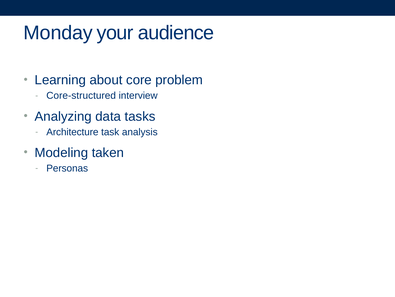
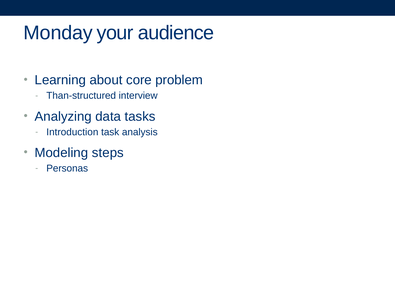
Core-structured: Core-structured -> Than-structured
Architecture: Architecture -> Introduction
taken: taken -> steps
